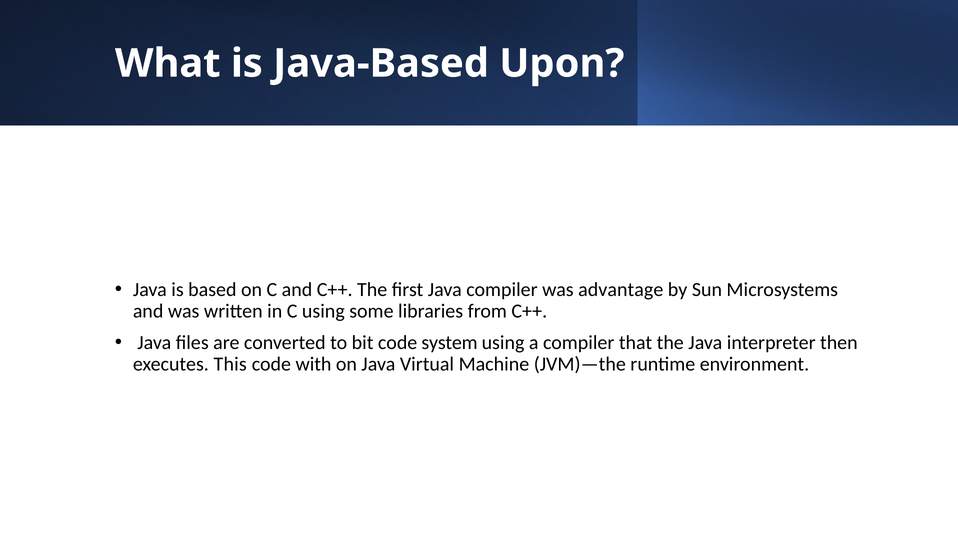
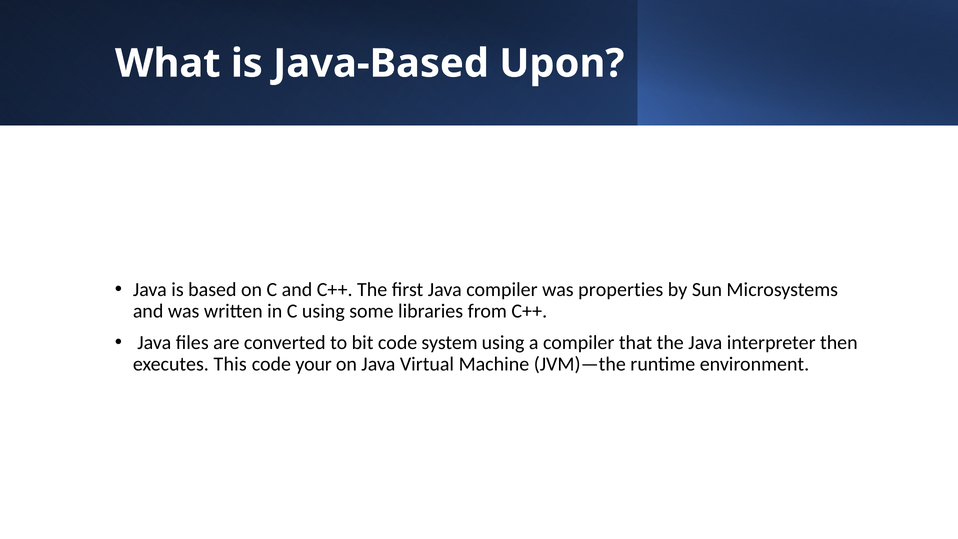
advantage: advantage -> properties
with: with -> your
